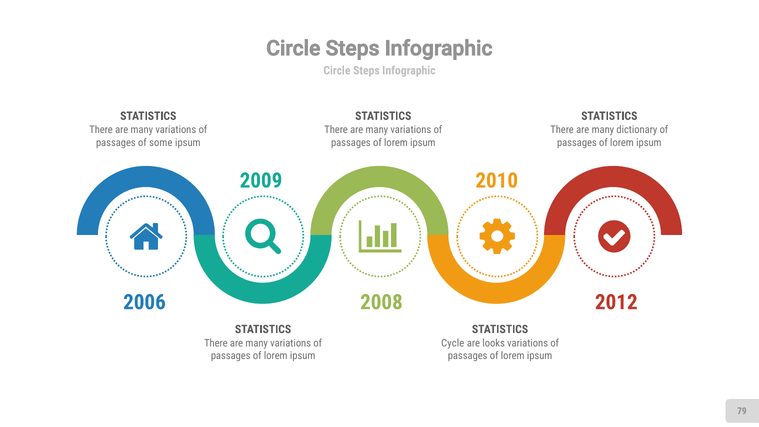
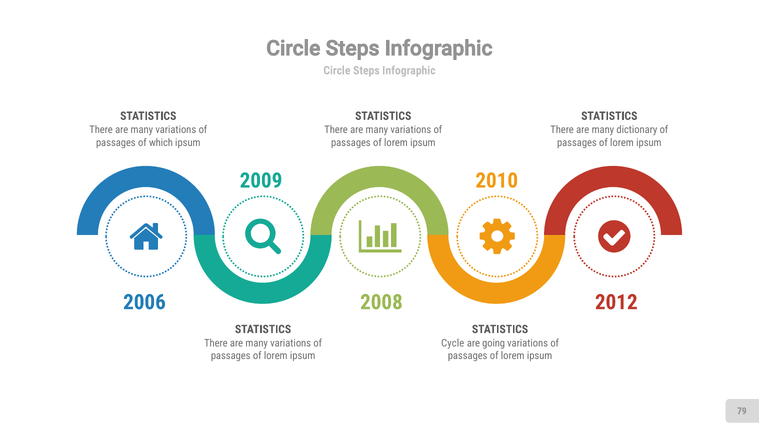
some: some -> which
looks: looks -> going
